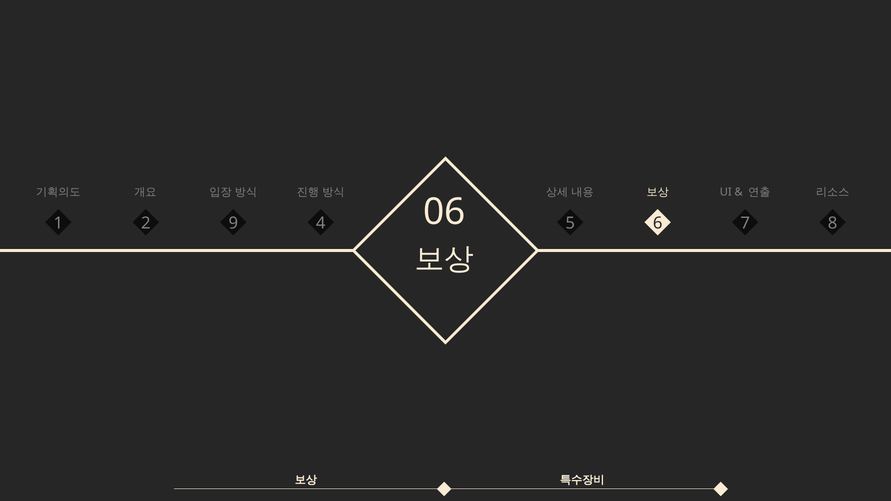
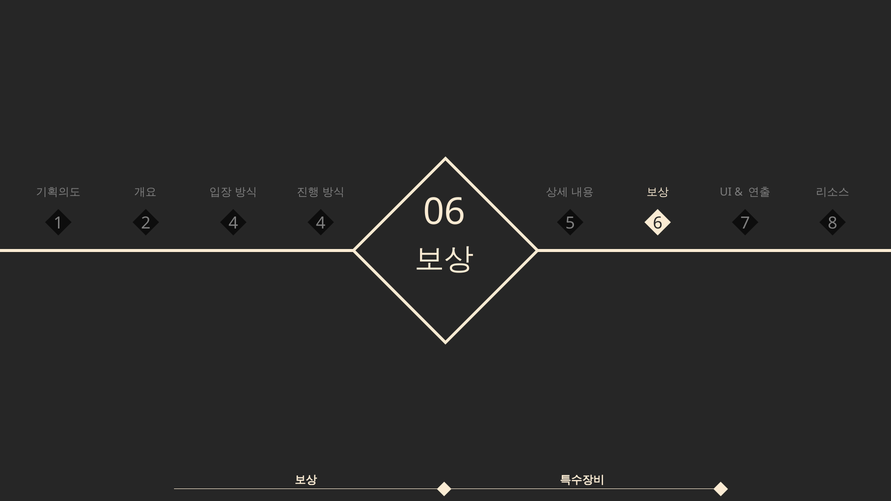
2 9: 9 -> 4
